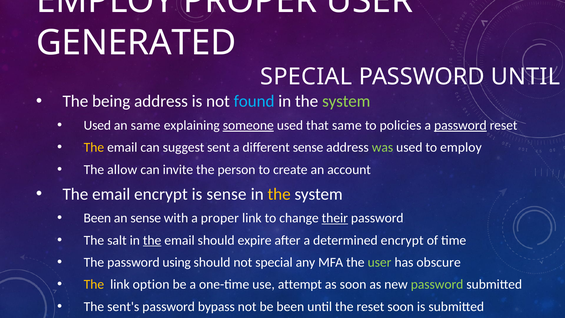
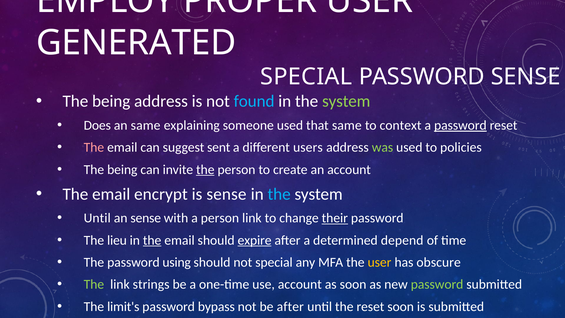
PASSWORD UNTIL: UNTIL -> SENSE
Used at (97, 125): Used -> Does
someone underline: present -> none
policies: policies -> context
The at (94, 147) colour: yellow -> pink
different sense: sense -> users
to employ: employ -> policies
allow at (122, 169): allow -> being
the at (205, 169) underline: none -> present
the at (279, 194) colour: yellow -> light blue
Been at (97, 218): Been -> Until
a proper: proper -> person
salt: salt -> lieu
expire underline: none -> present
determined encrypt: encrypt -> depend
user at (380, 262) colour: light green -> yellow
The at (94, 284) colour: yellow -> light green
option: option -> strings
use attempt: attempt -> account
sent's: sent's -> limit's
be been: been -> after
